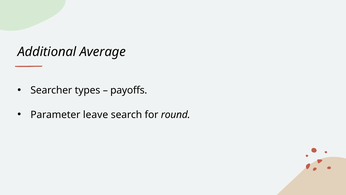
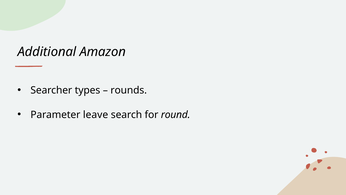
Average: Average -> Amazon
payoffs: payoffs -> rounds
